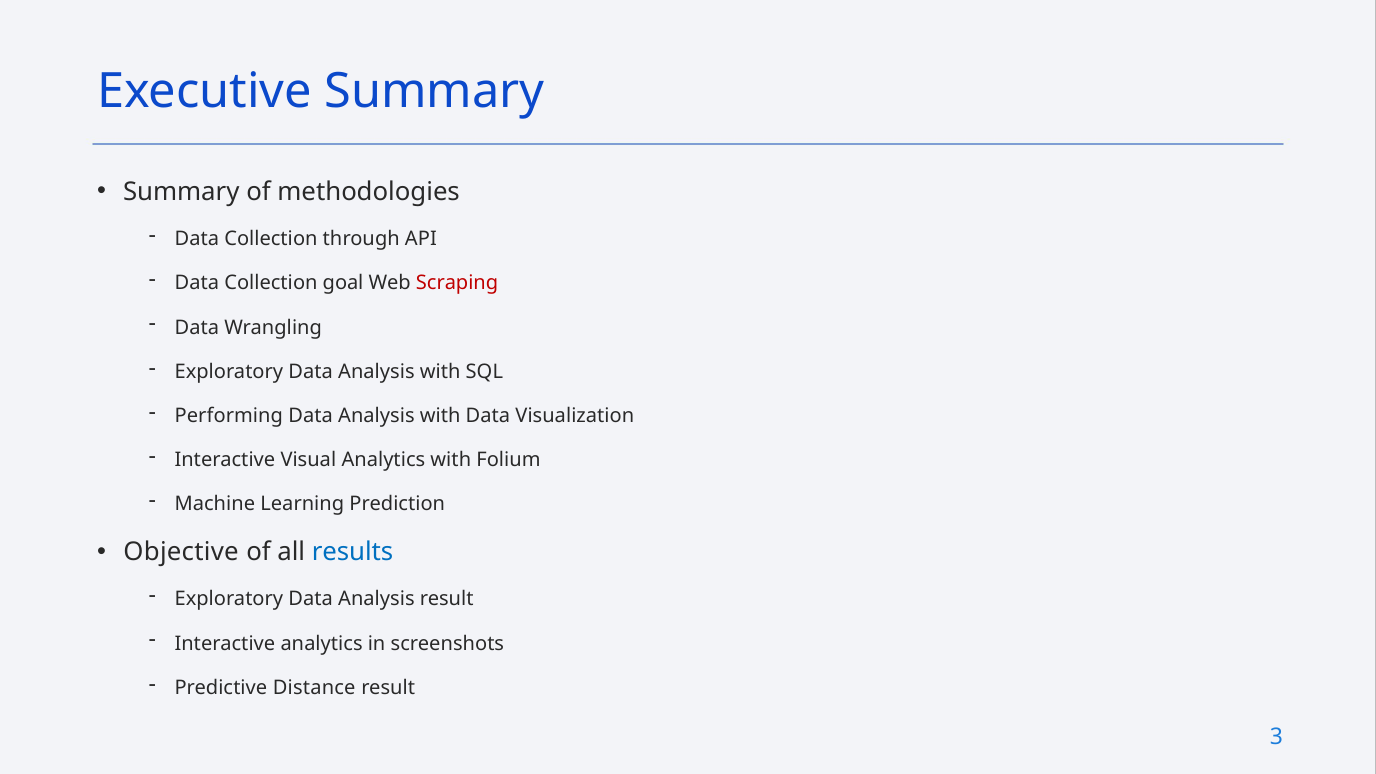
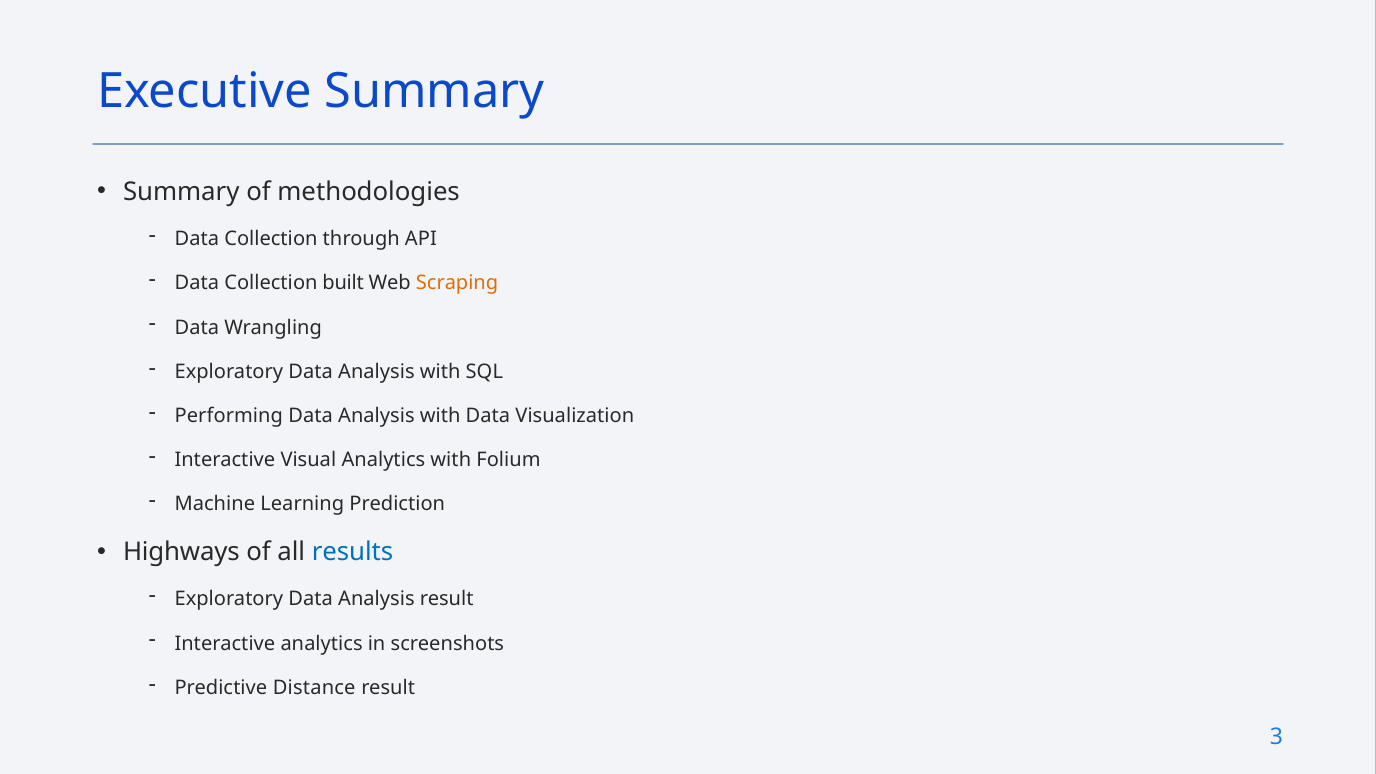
goal: goal -> built
Scraping colour: red -> orange
Objective: Objective -> Highways
